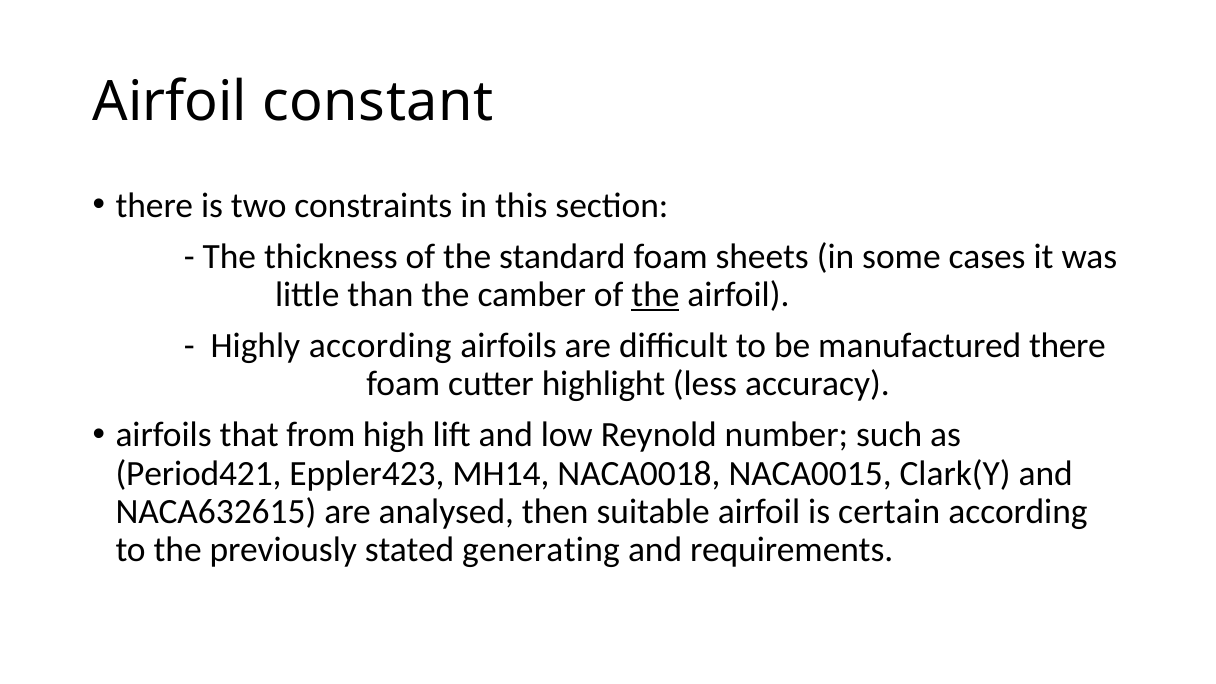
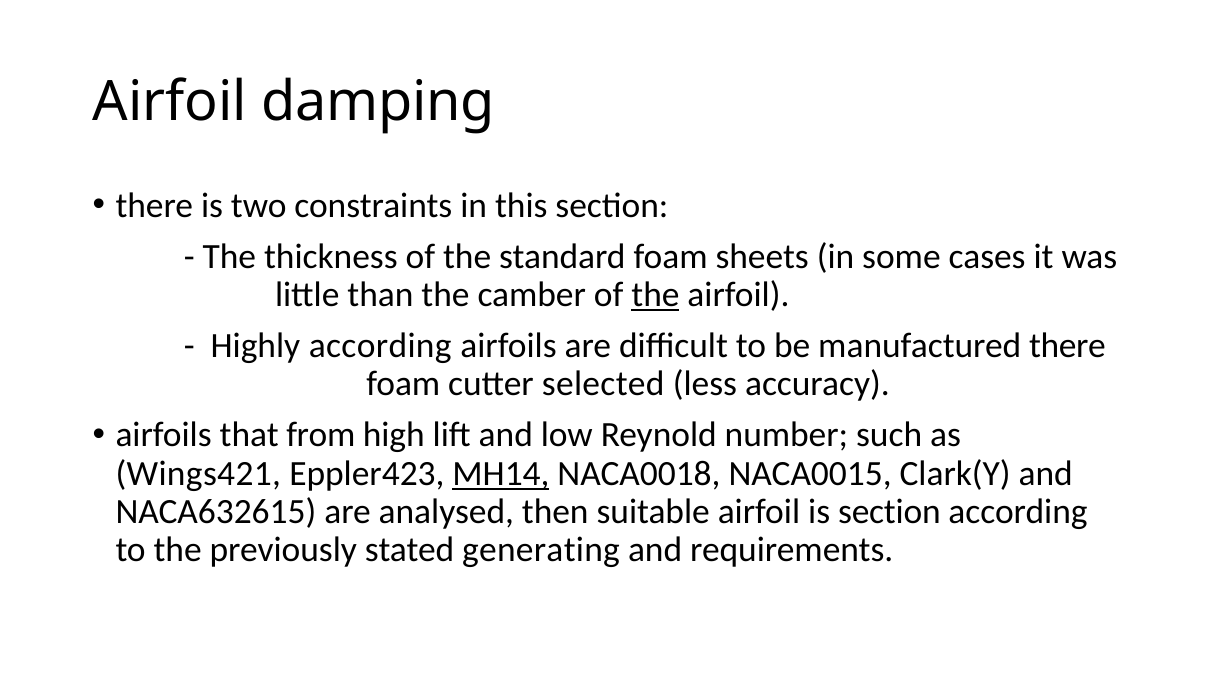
constant: constant -> damping
highlight: highlight -> selected
Period421: Period421 -> Wings421
MH14 underline: none -> present
is certain: certain -> section
